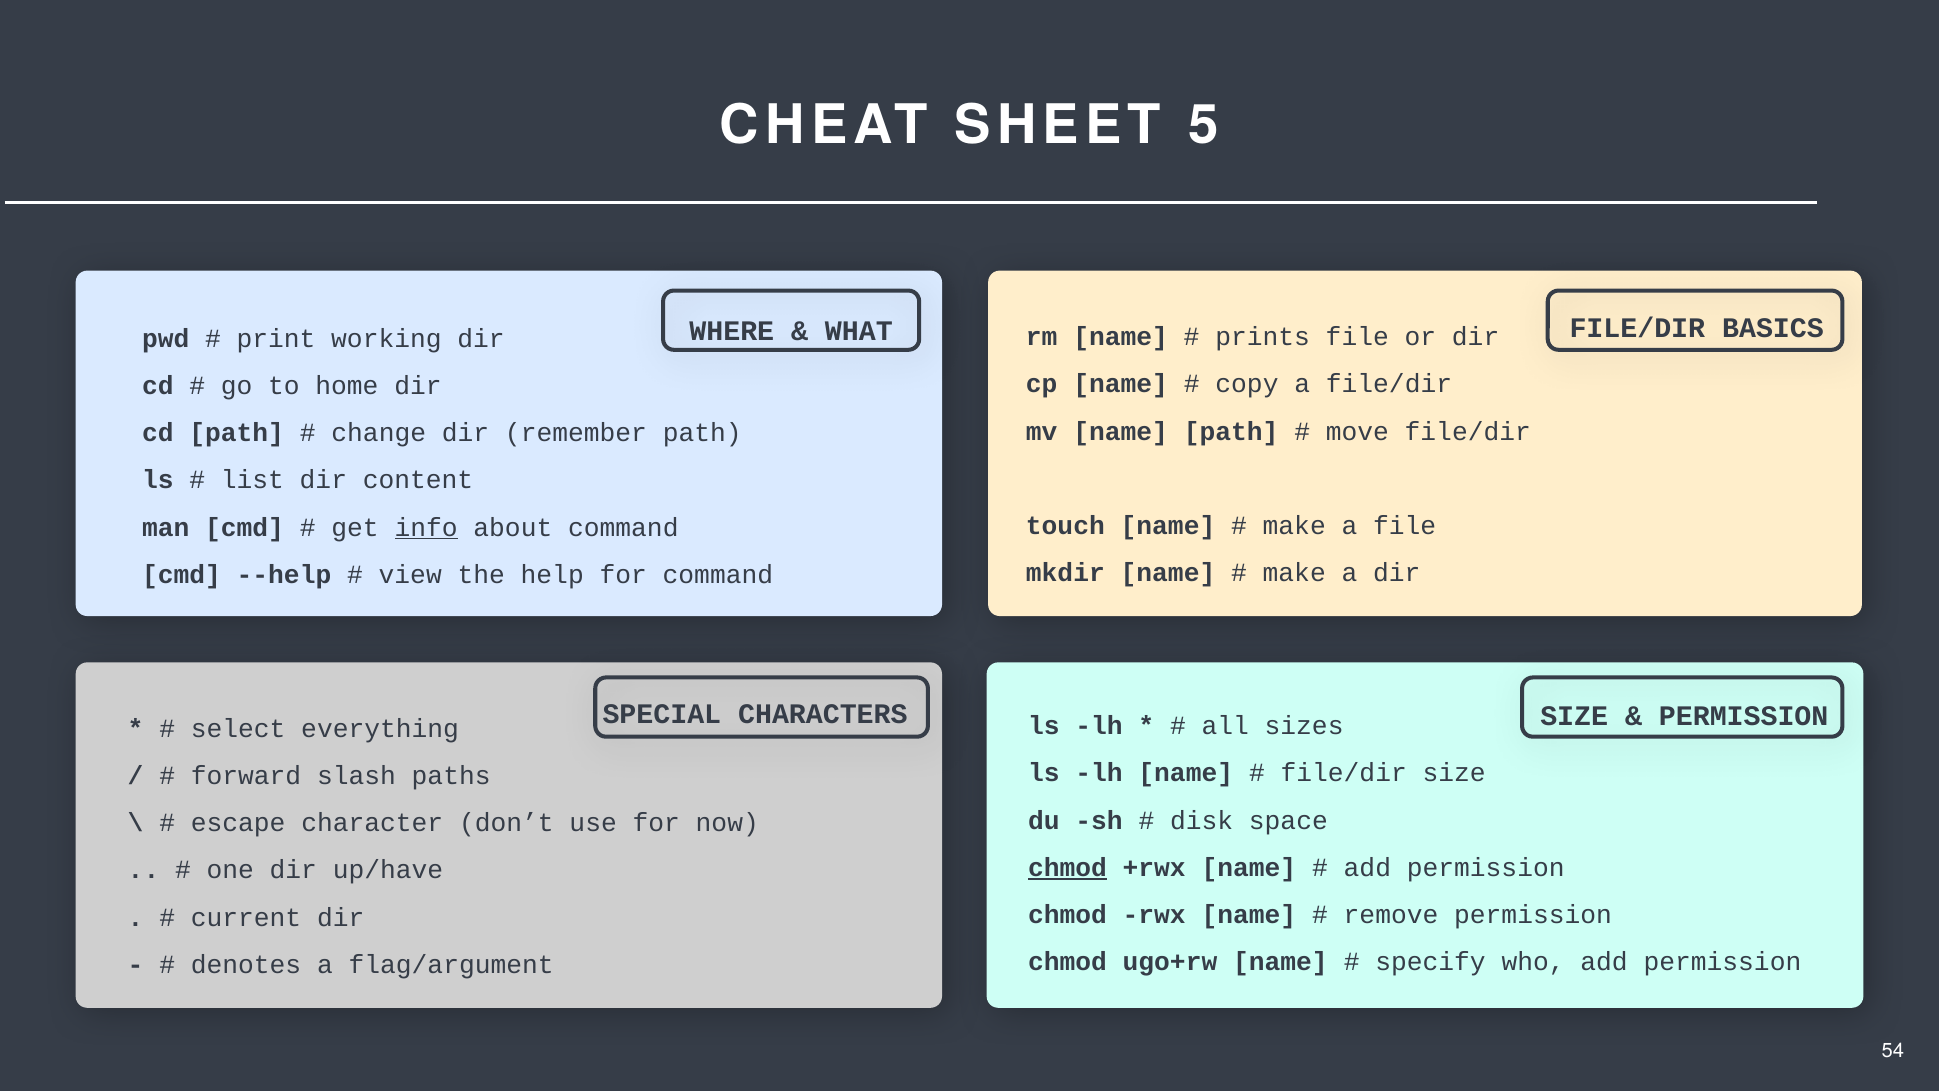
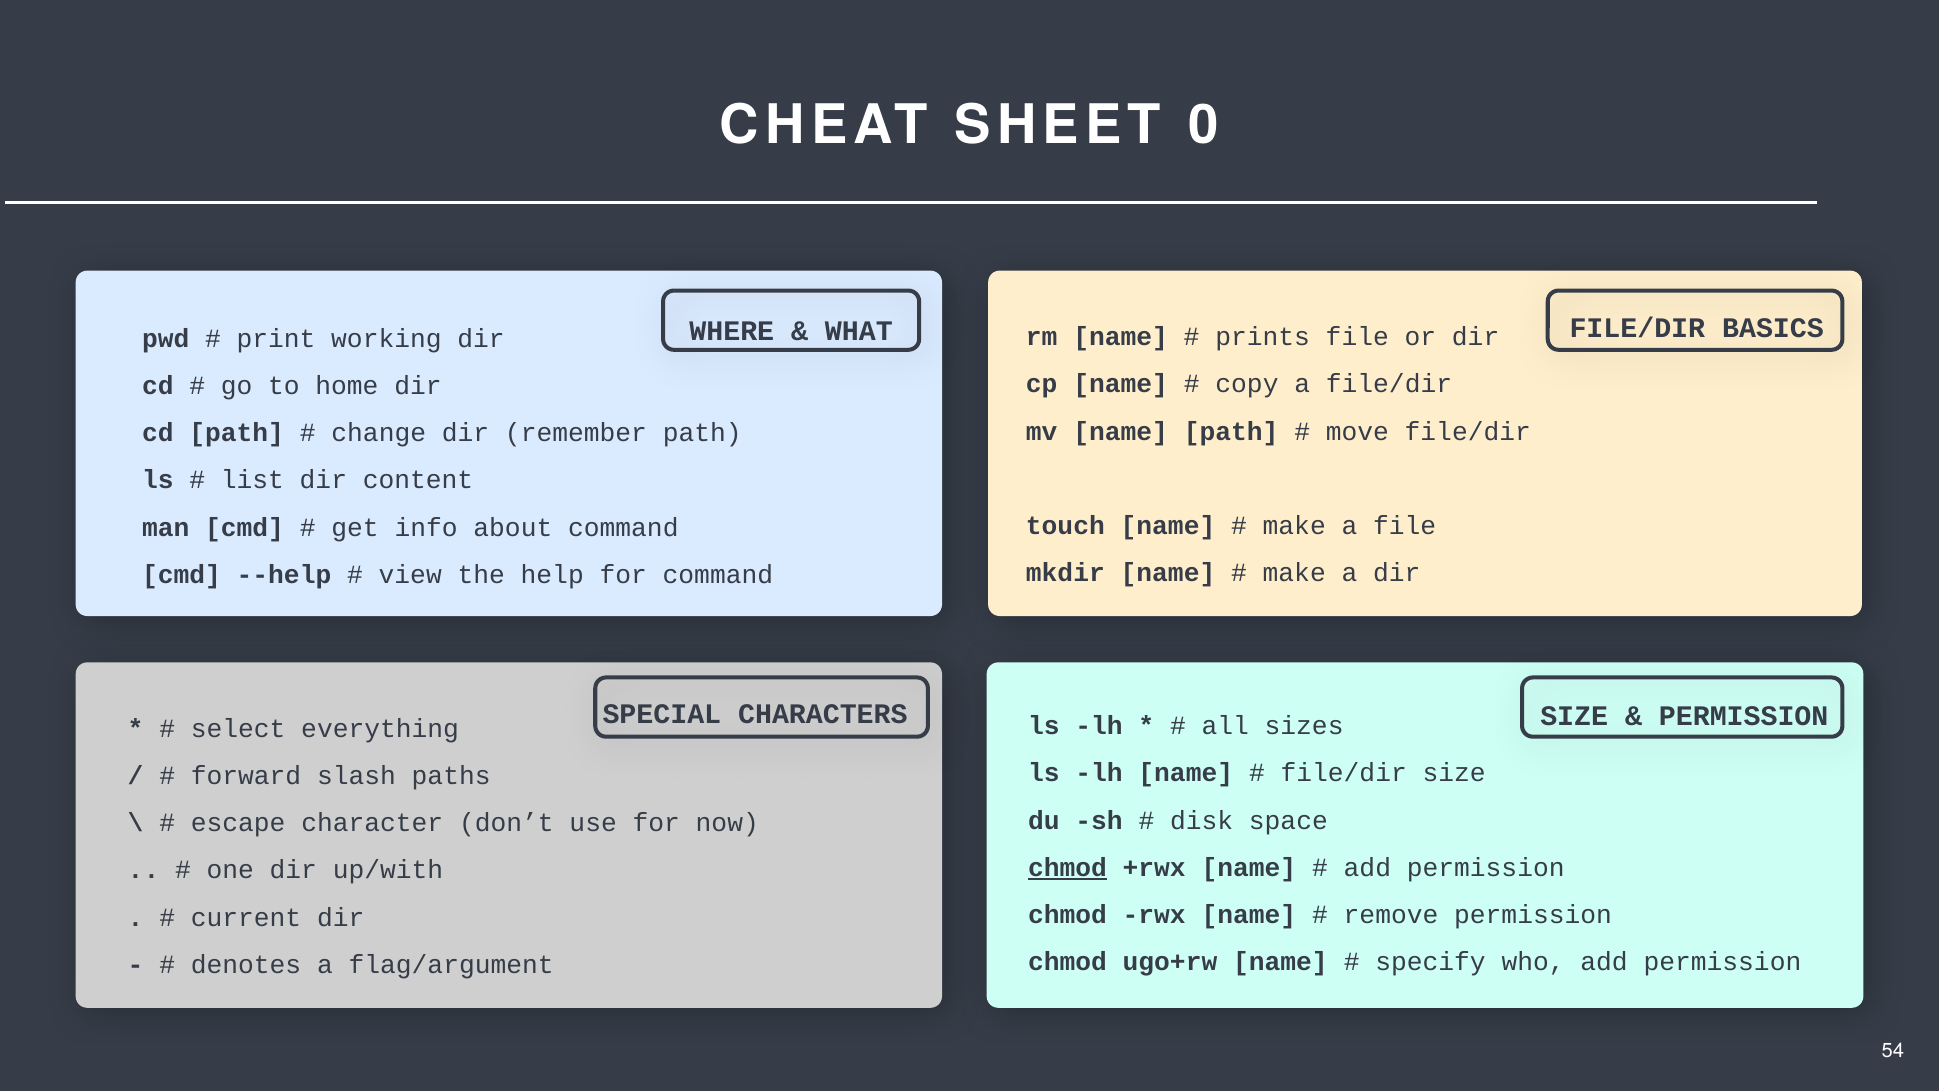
5: 5 -> 0
info underline: present -> none
up/have: up/have -> up/with
